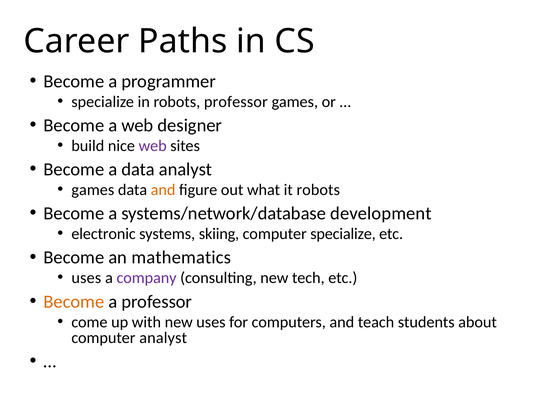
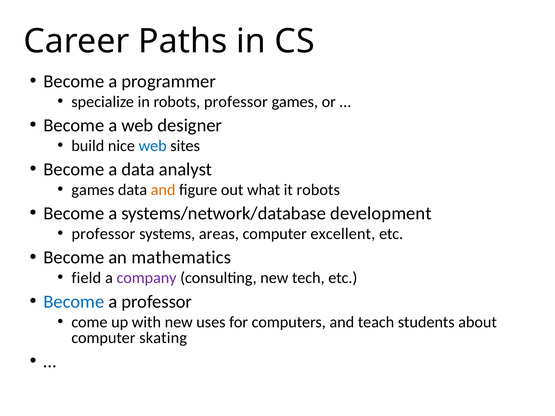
web at (153, 146) colour: purple -> blue
electronic at (104, 234): electronic -> professor
skiing: skiing -> areas
computer specialize: specialize -> excellent
uses at (86, 278): uses -> field
Become at (74, 302) colour: orange -> blue
computer analyst: analyst -> skating
